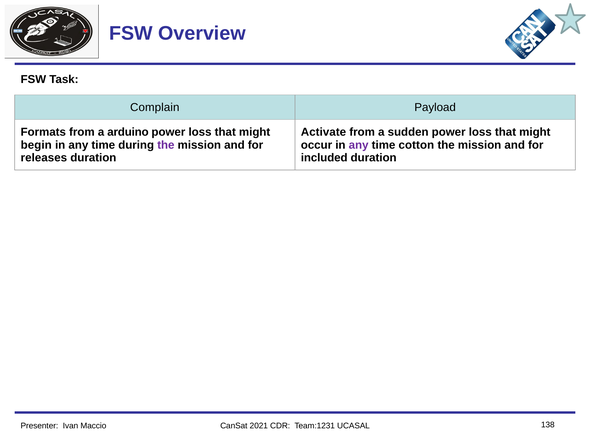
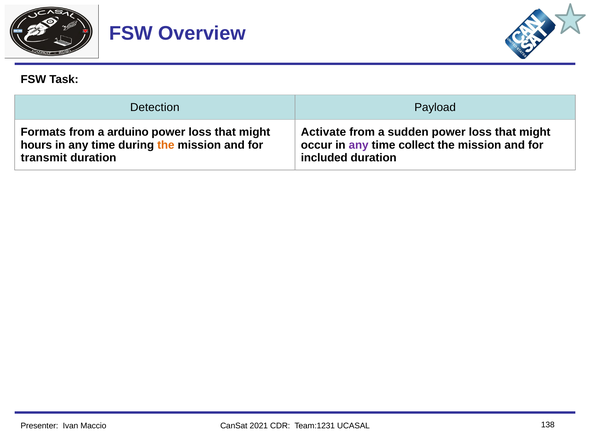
Complain: Complain -> Detection
begin: begin -> hours
the at (166, 145) colour: purple -> orange
cotton: cotton -> collect
releases: releases -> transmit
